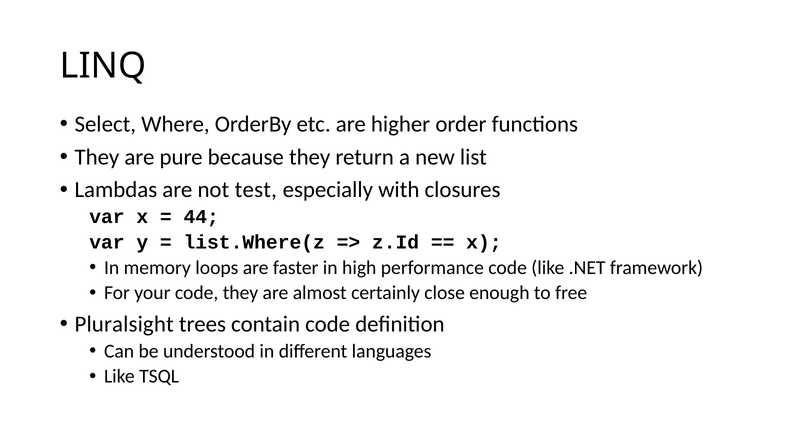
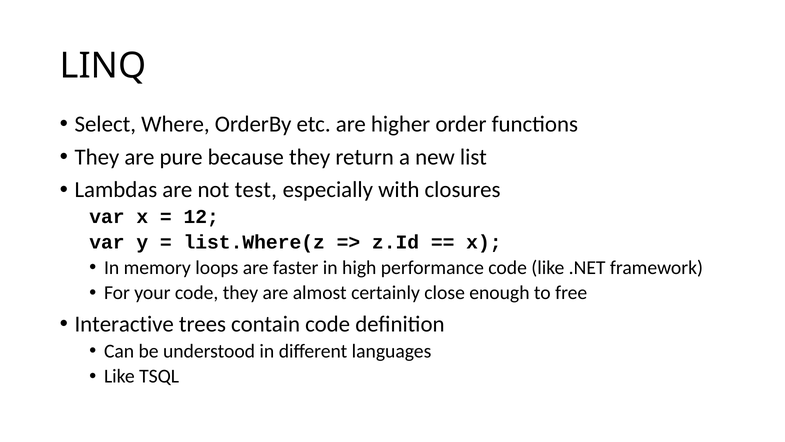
44: 44 -> 12
Pluralsight: Pluralsight -> Interactive
